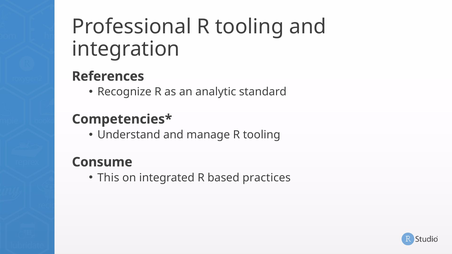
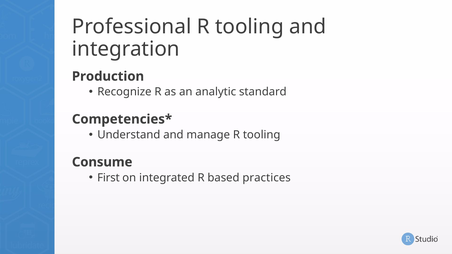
References: References -> Production
This: This -> First
